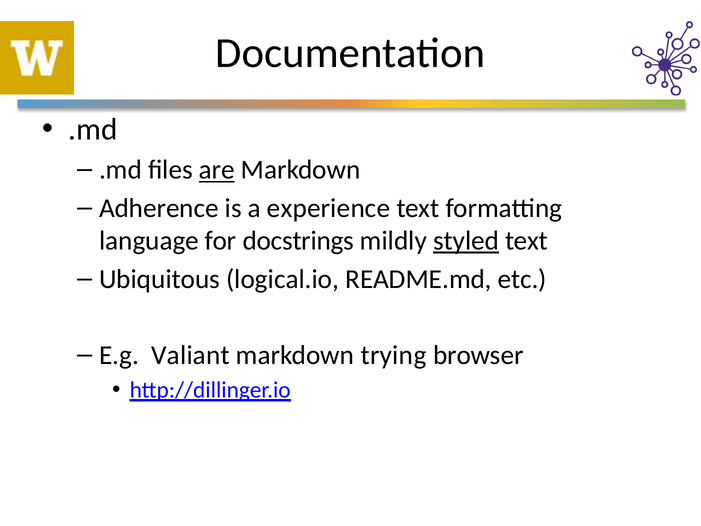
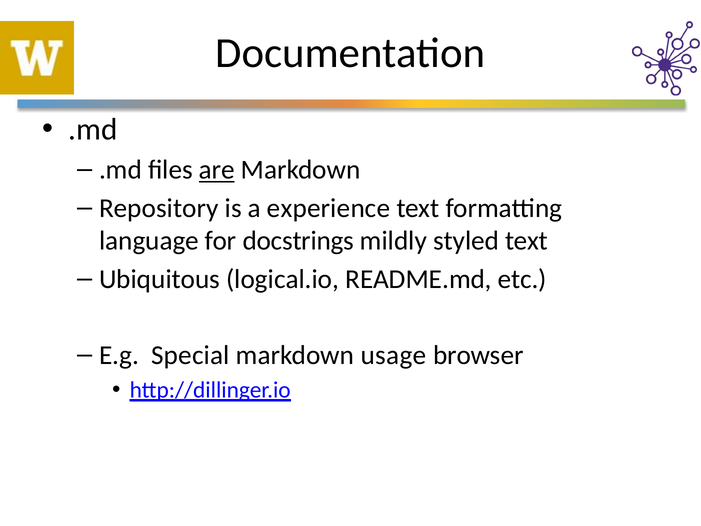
Adherence: Adherence -> Repository
styled underline: present -> none
Valiant: Valiant -> Special
trying: trying -> usage
